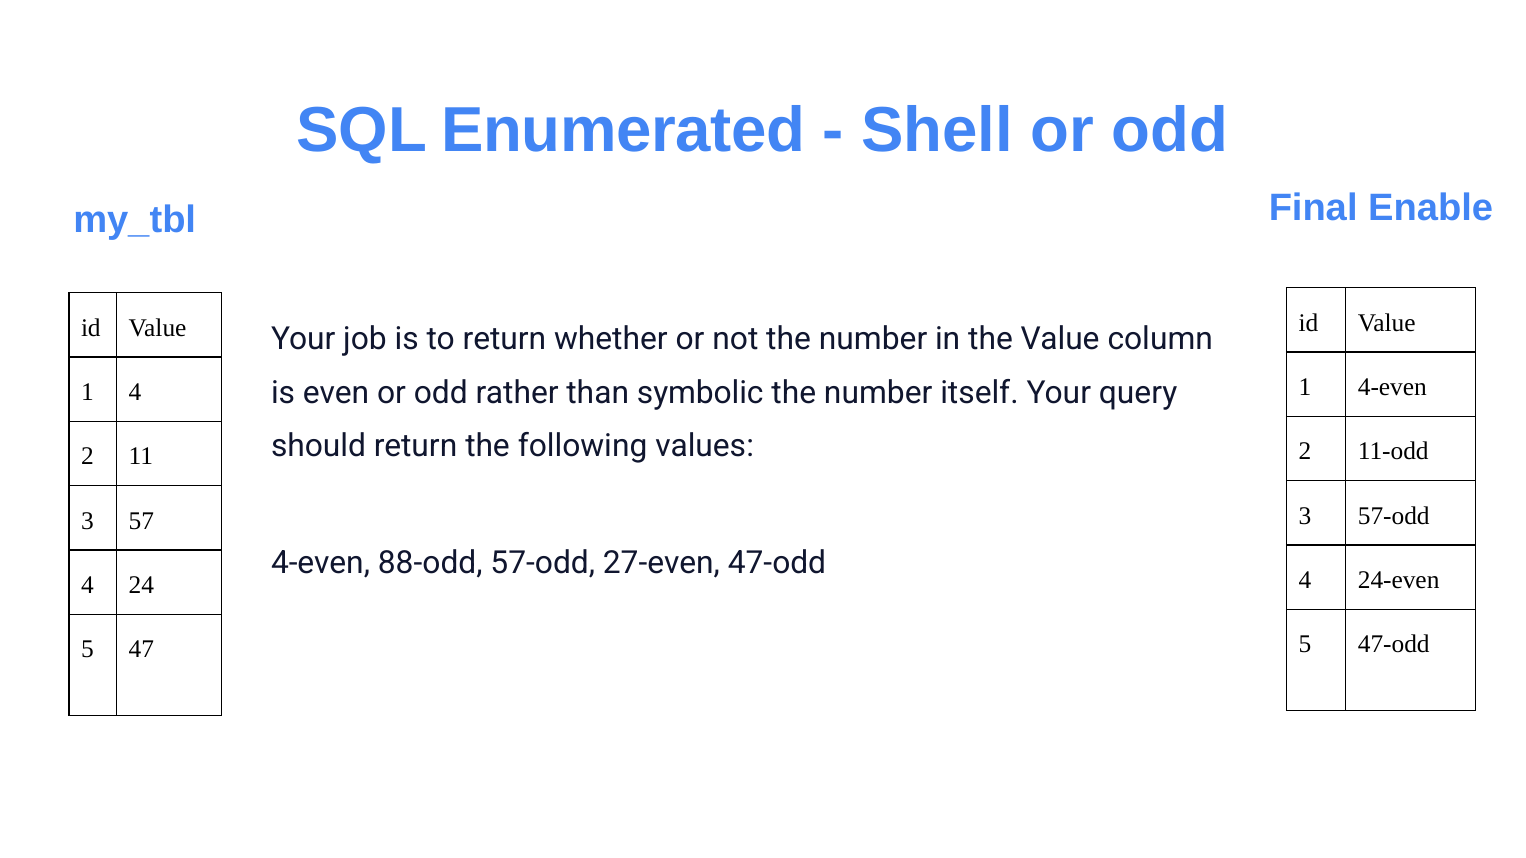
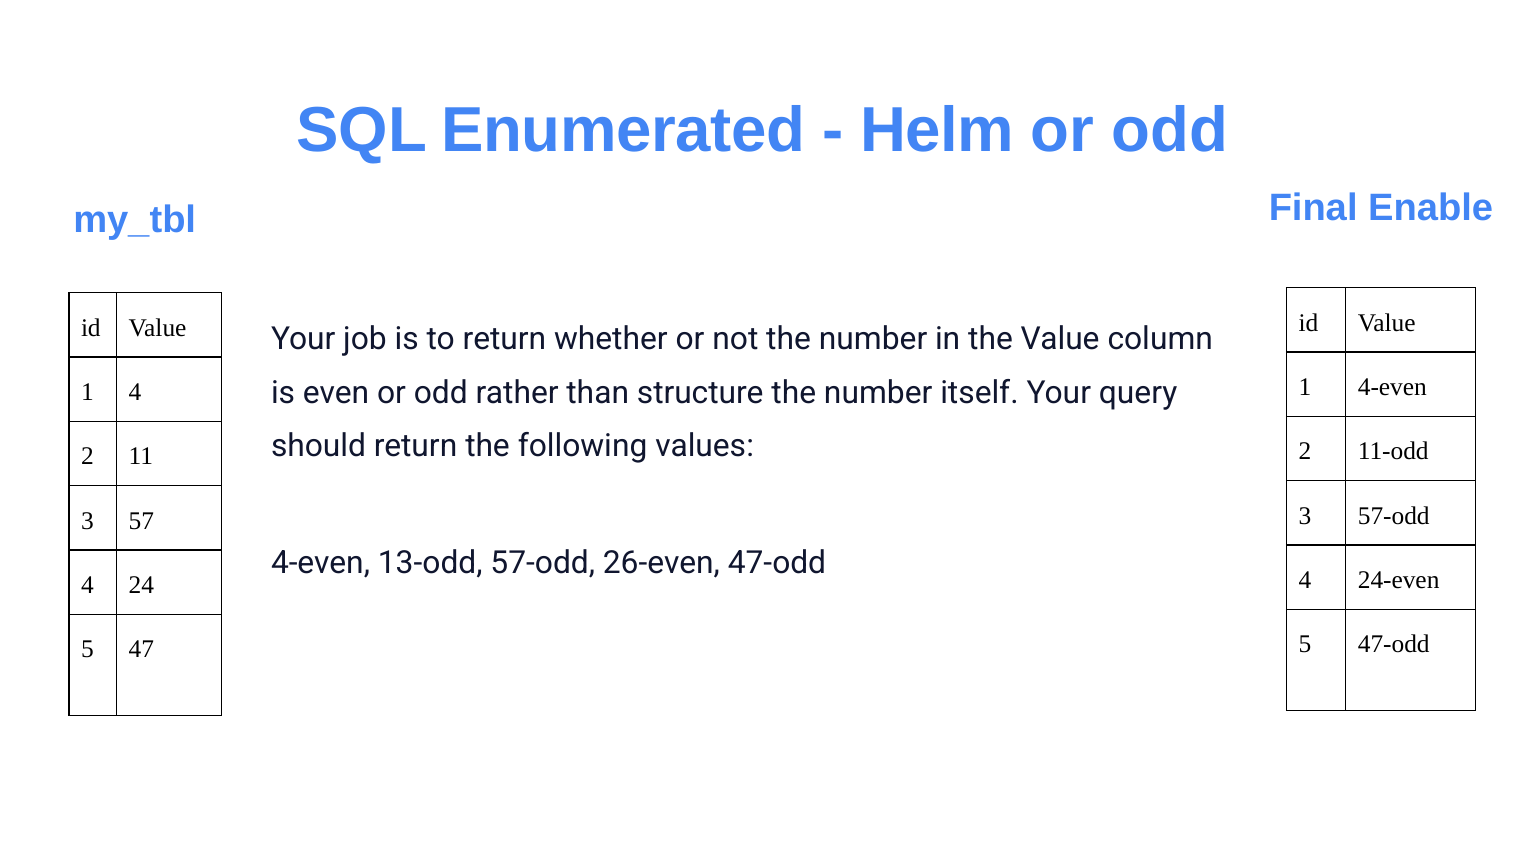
Shell: Shell -> Helm
symbolic: symbolic -> structure
88-odd: 88-odd -> 13-odd
27-even: 27-even -> 26-even
